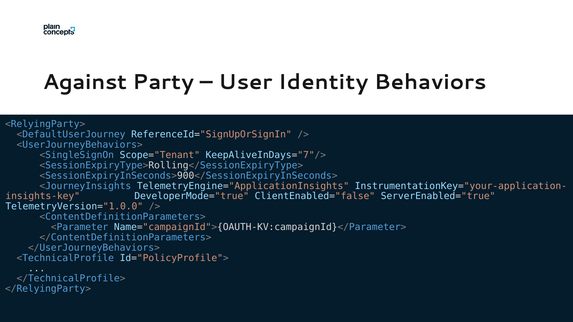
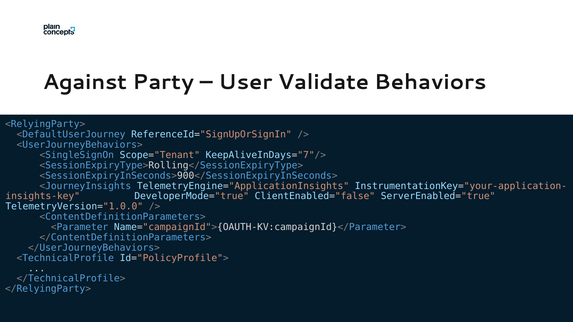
Identity: Identity -> Validate
